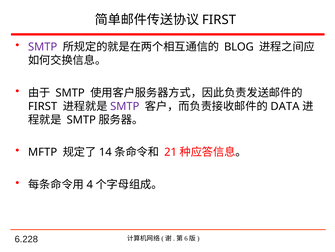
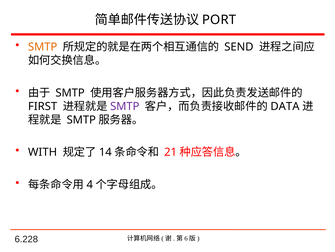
FIRST at (219, 20): FIRST -> PORT
SMTP at (43, 47) colour: purple -> orange
BLOG: BLOG -> SEND
MFTP: MFTP -> WITH
